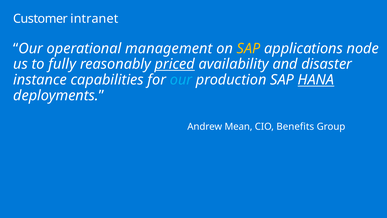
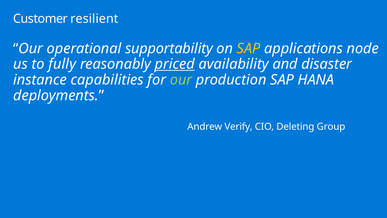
intranet: intranet -> resilient
management: management -> supportability
our at (181, 80) colour: light blue -> light green
HANA underline: present -> none
Mean: Mean -> Verify
Benefits: Benefits -> Deleting
